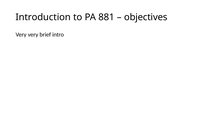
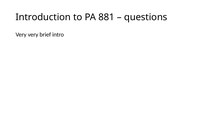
objectives: objectives -> questions
